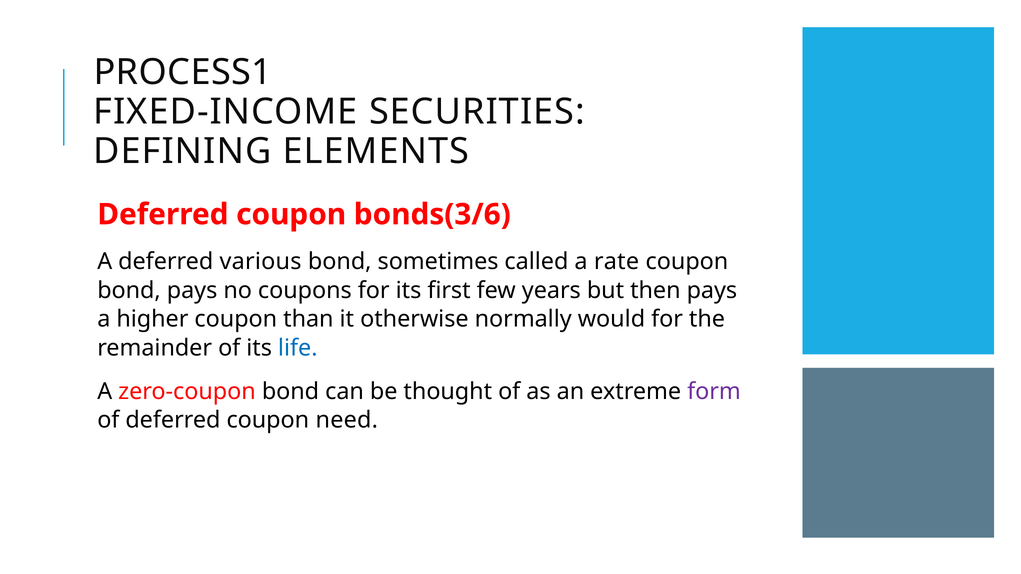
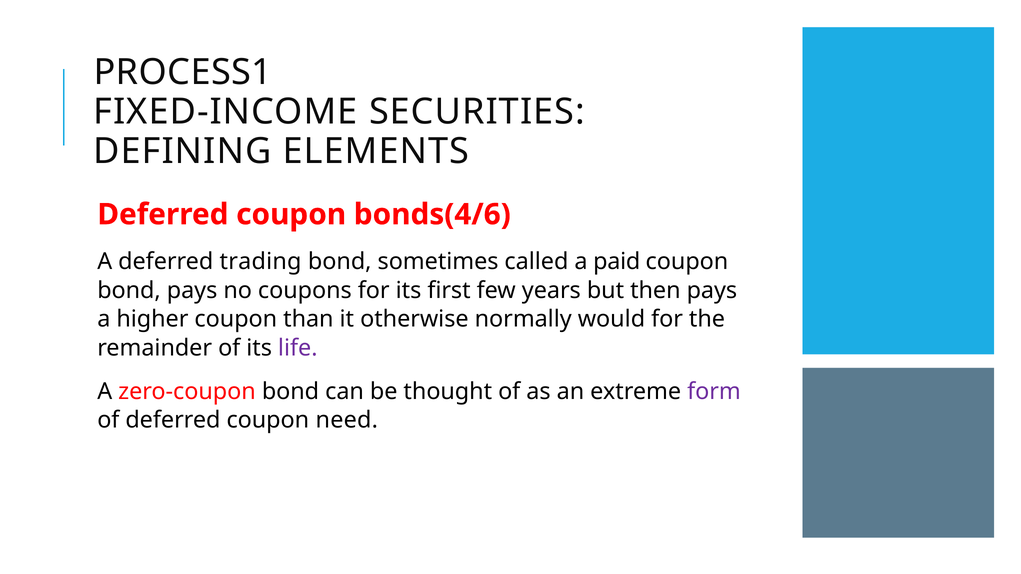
bonds(3/6: bonds(3/6 -> bonds(4/6
various: various -> trading
rate: rate -> paid
life colour: blue -> purple
